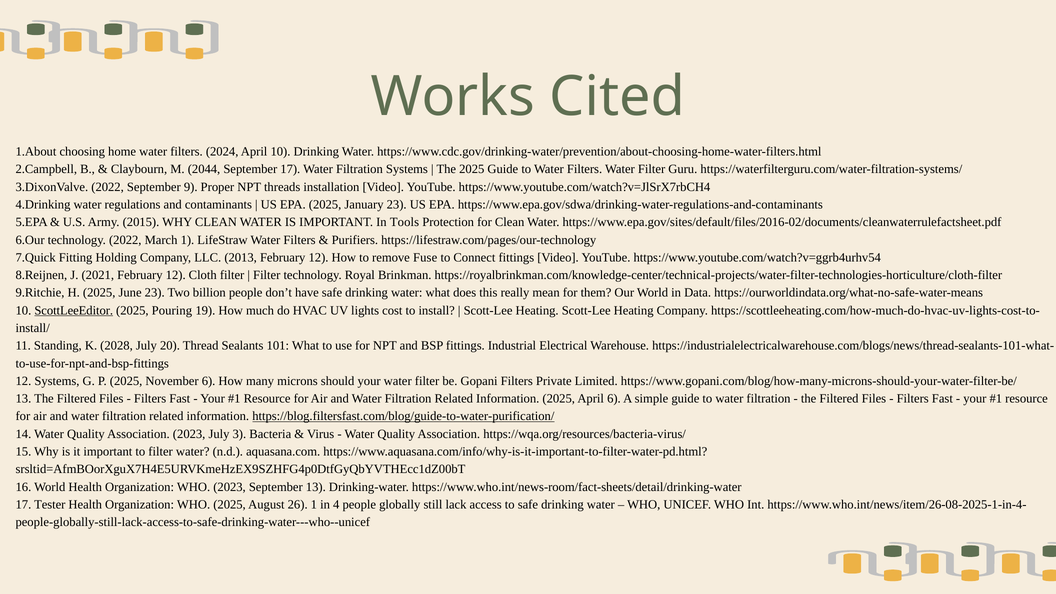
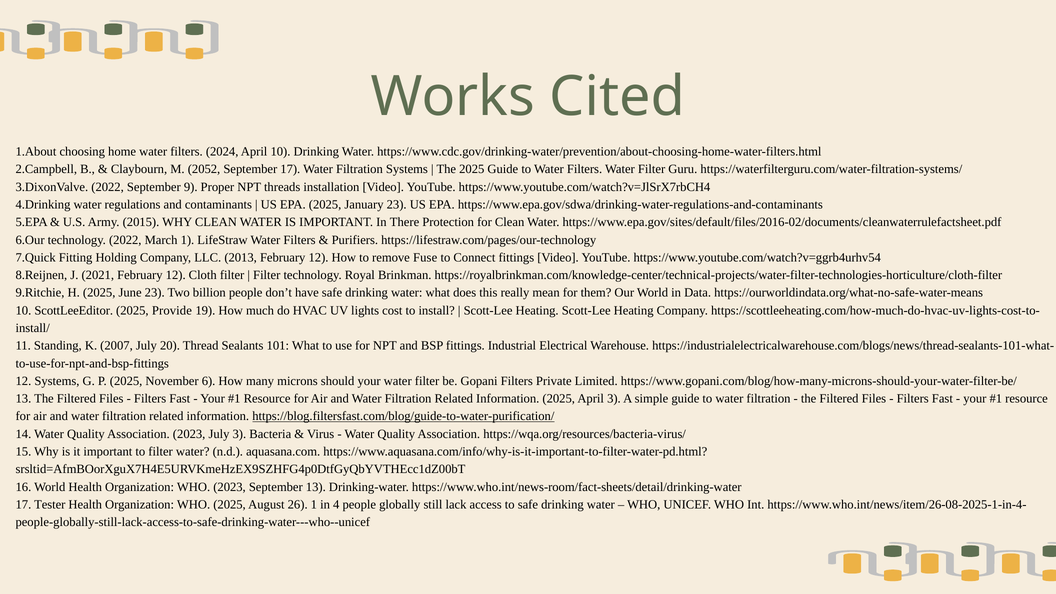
2044: 2044 -> 2052
Tools: Tools -> There
ScottLeeEditor underline: present -> none
Pouring: Pouring -> Provide
2028: 2028 -> 2007
April 6: 6 -> 3
